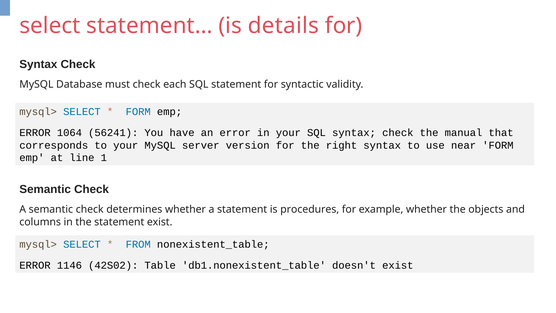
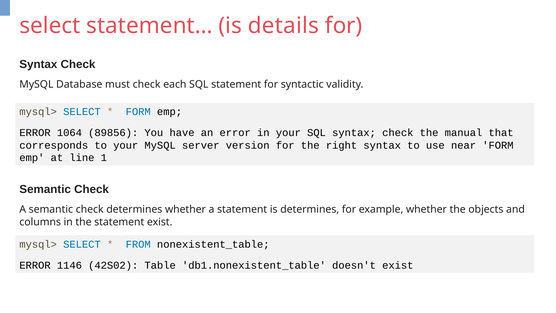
56241: 56241 -> 89856
is procedures: procedures -> determines
